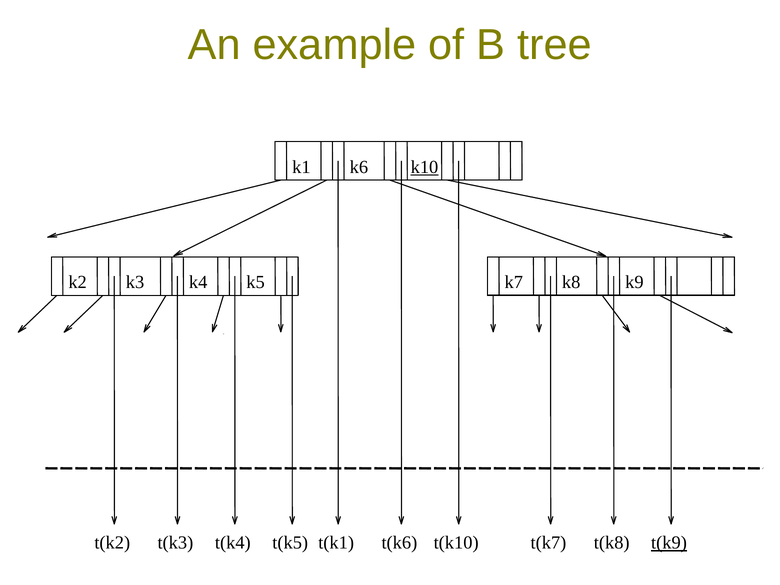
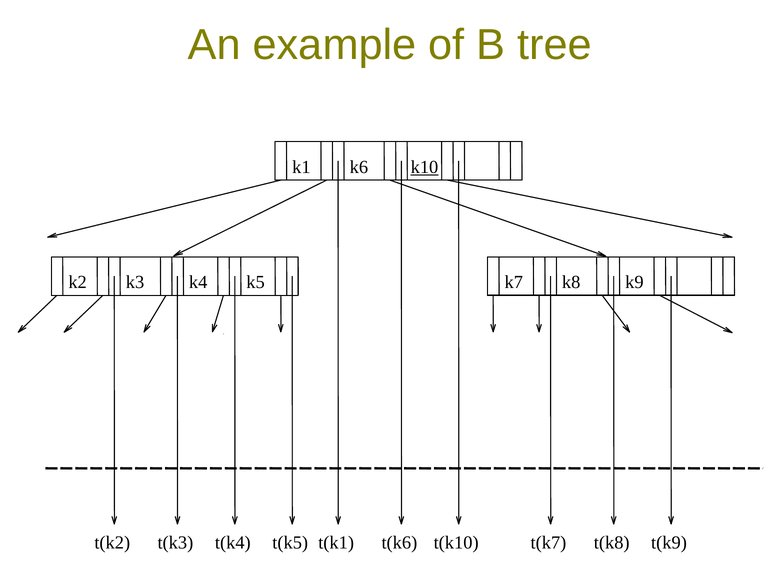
t(k9 underline: present -> none
